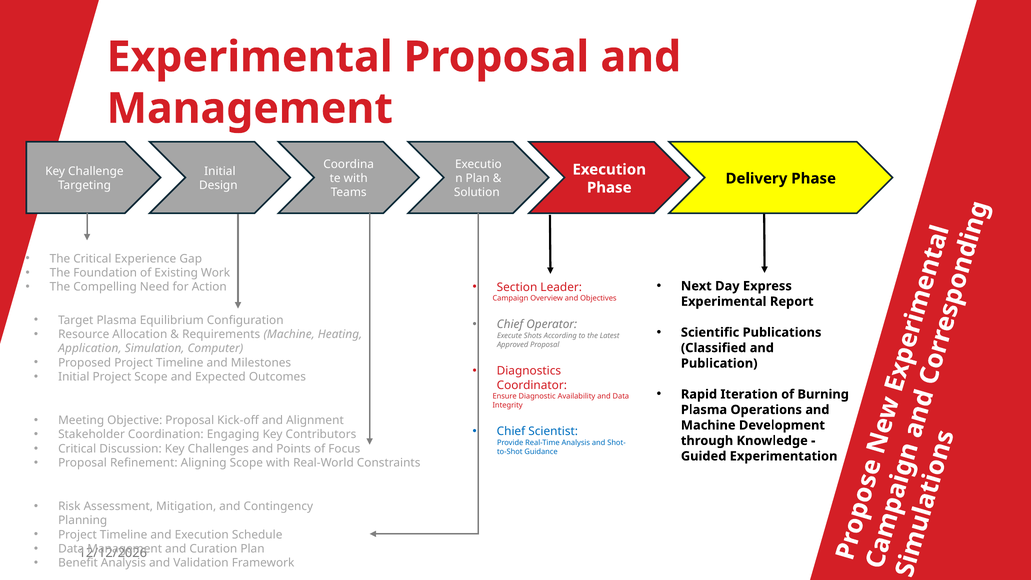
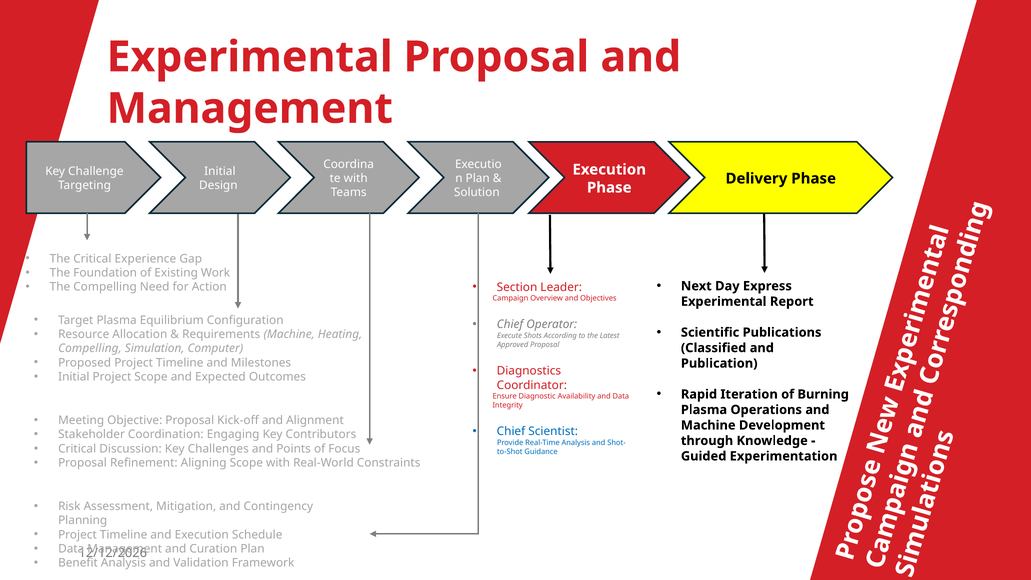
Application at (90, 349): Application -> Compelling
